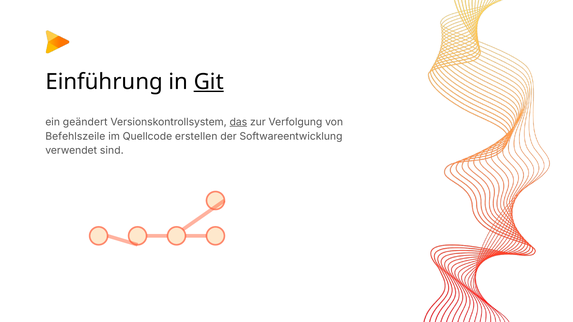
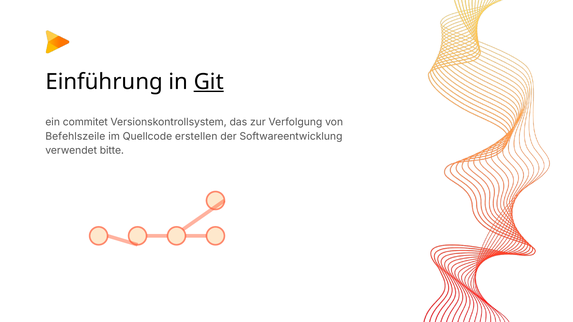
geändert: geändert -> commitet
das underline: present -> none
sind: sind -> bitte
